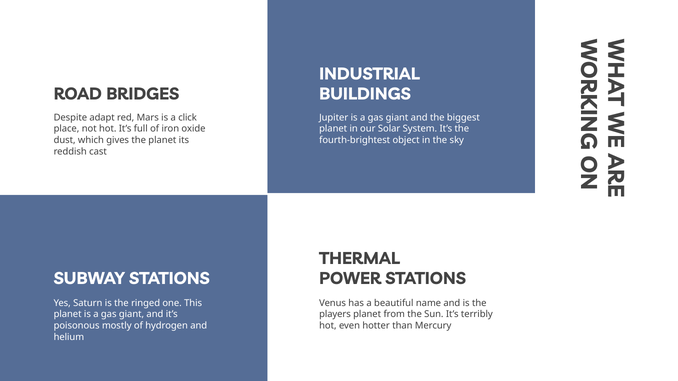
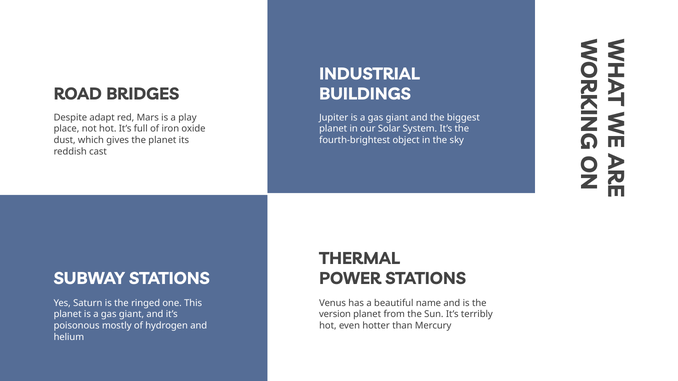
click: click -> play
players: players -> version
